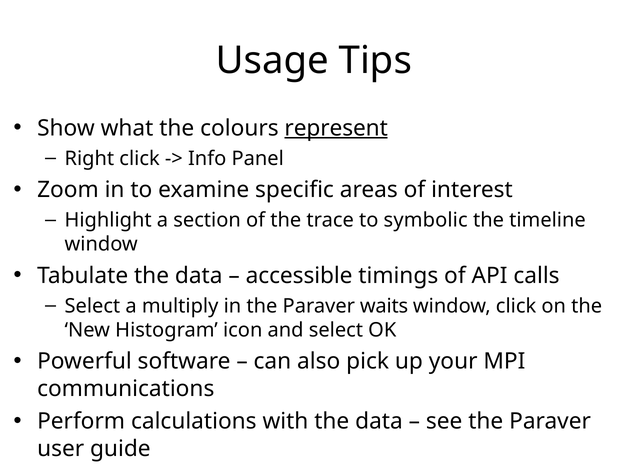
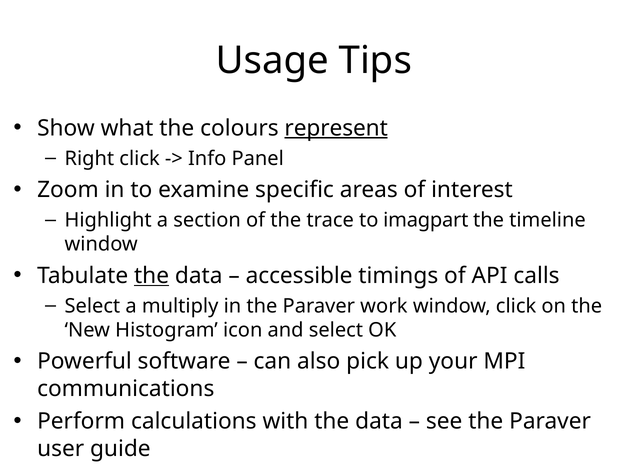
symbolic: symbolic -> imagpart
the at (152, 276) underline: none -> present
waits: waits -> work
